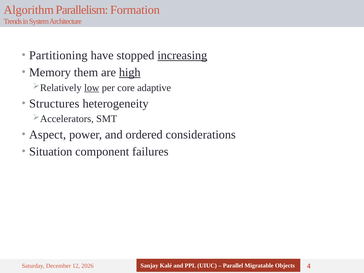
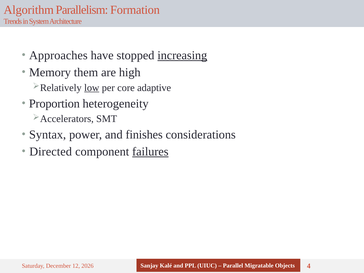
Partitioning: Partitioning -> Approaches
high underline: present -> none
Structures: Structures -> Proportion
Aspect: Aspect -> Syntax
ordered: ordered -> finishes
Situation: Situation -> Directed
failures underline: none -> present
